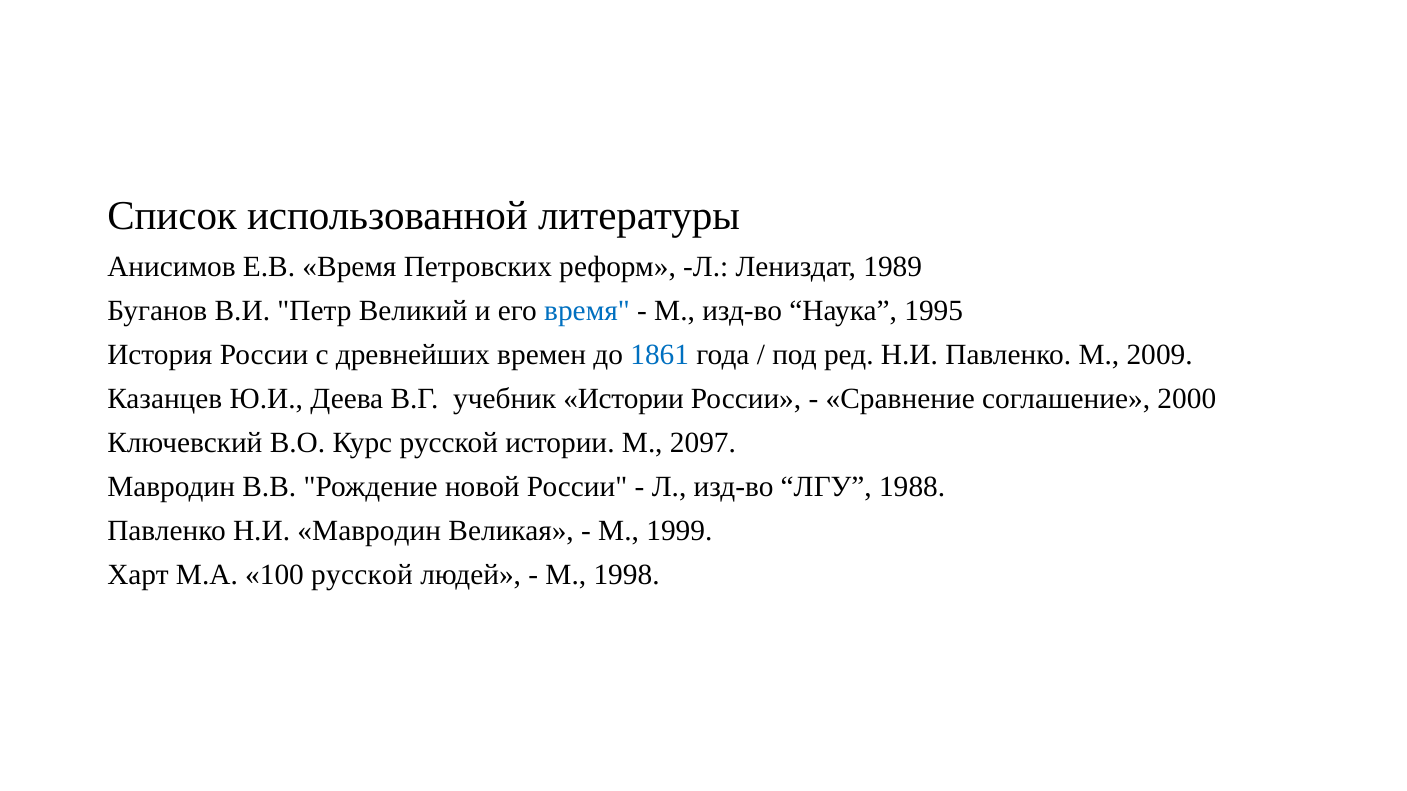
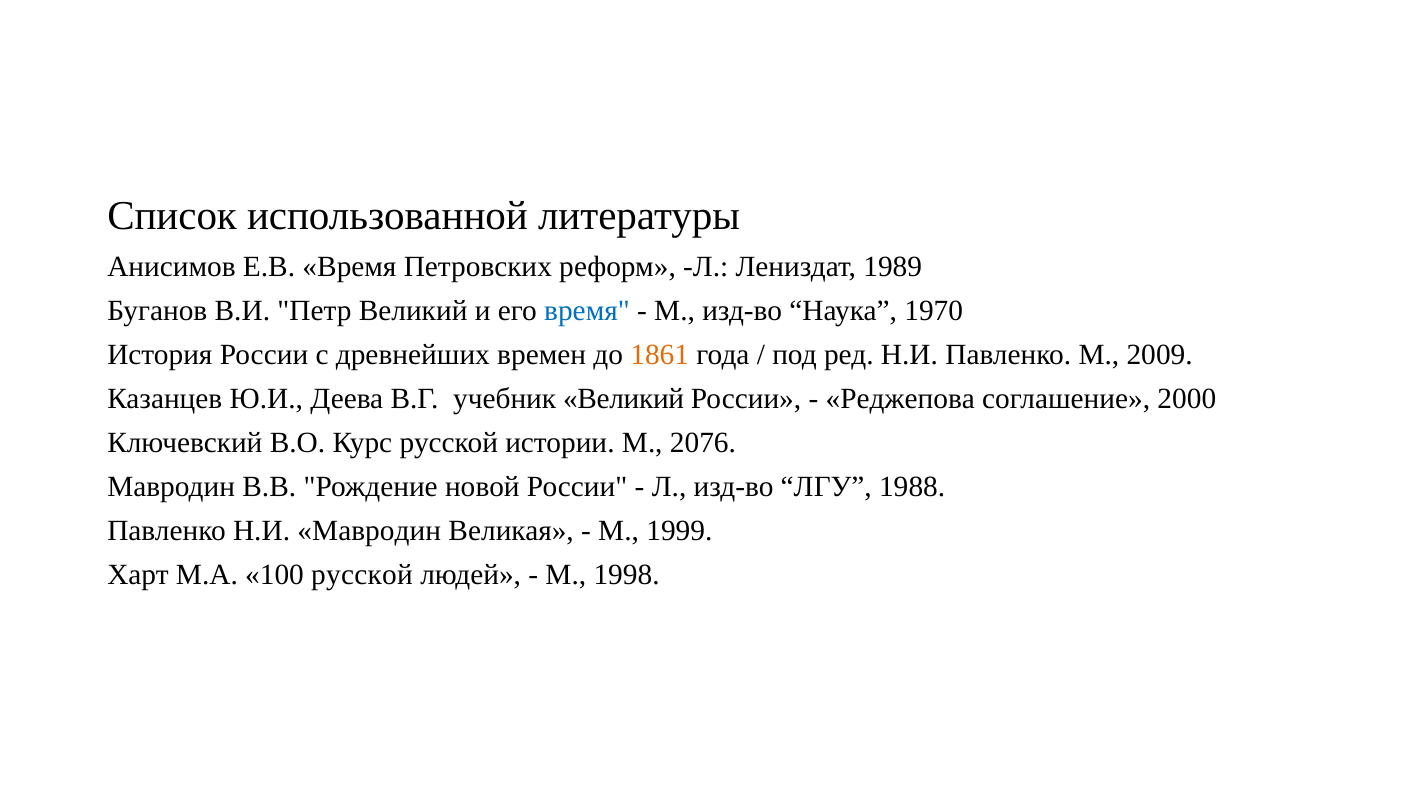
1995: 1995 -> 1970
1861 colour: blue -> orange
учебник Истории: Истории -> Великий
Сравнение: Сравнение -> Реджепова
2097: 2097 -> 2076
